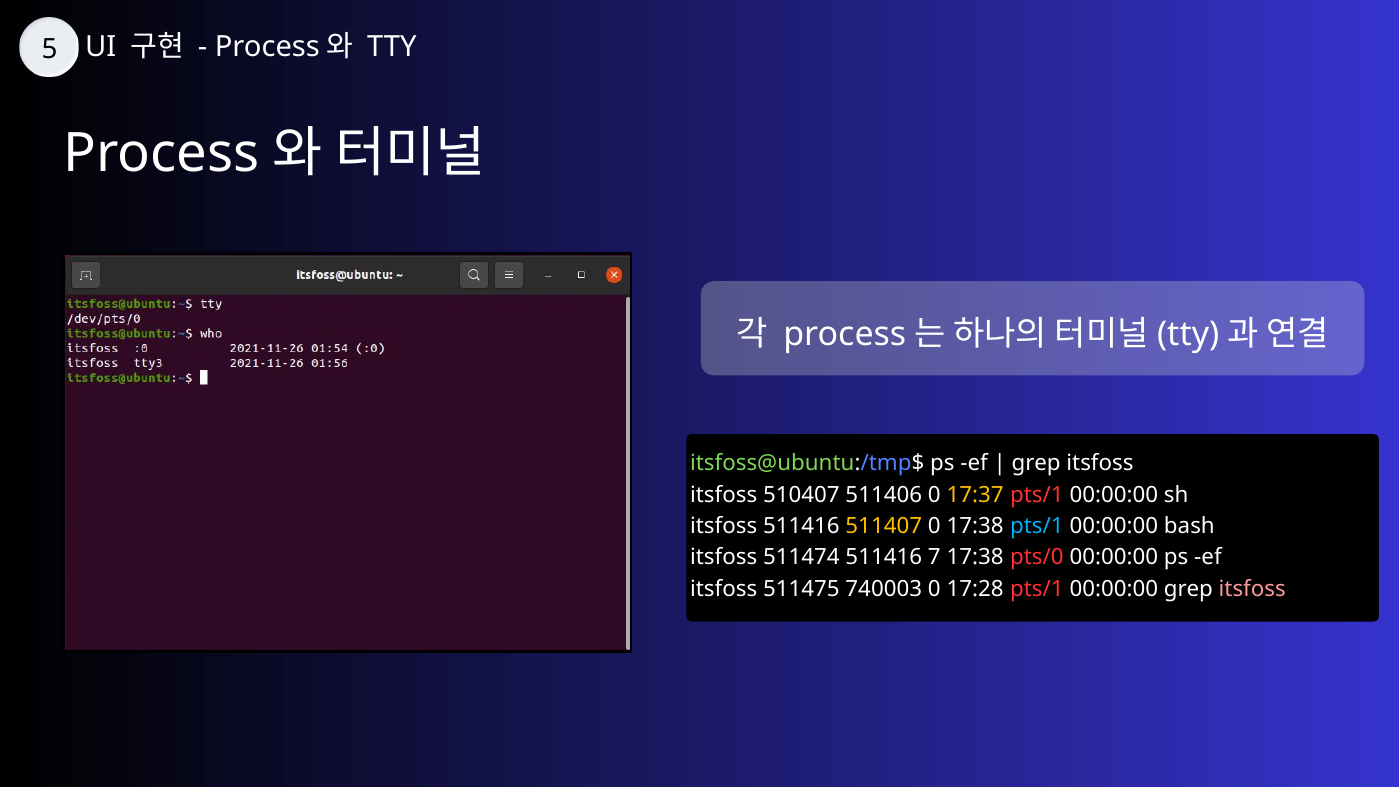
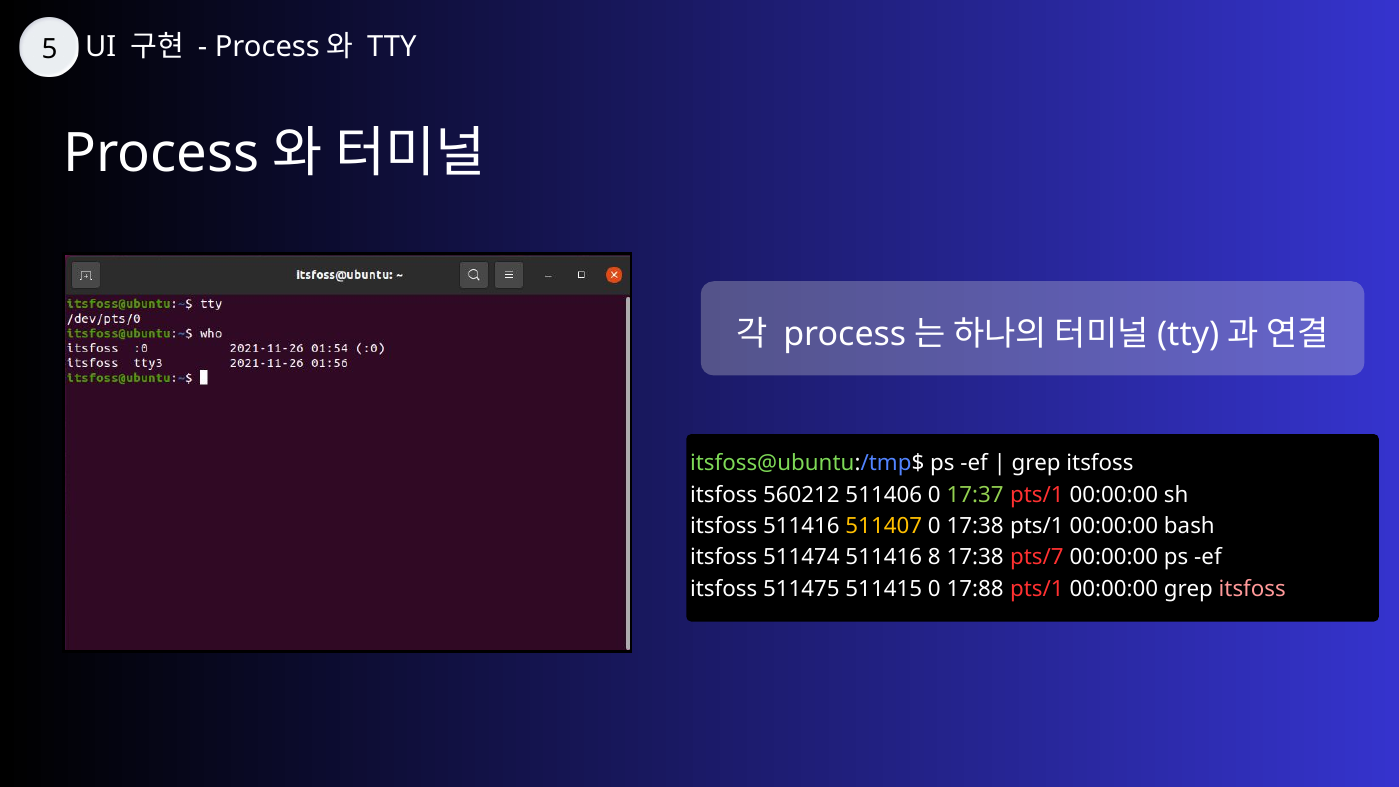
510407: 510407 -> 560212
17:37 colour: yellow -> light green
pts/1 at (1037, 526) colour: light blue -> white
7: 7 -> 8
pts/0: pts/0 -> pts/7
740003: 740003 -> 511415
17:28: 17:28 -> 17:88
